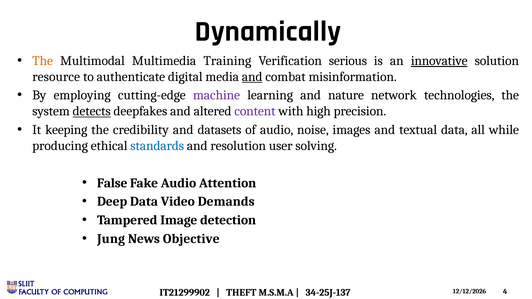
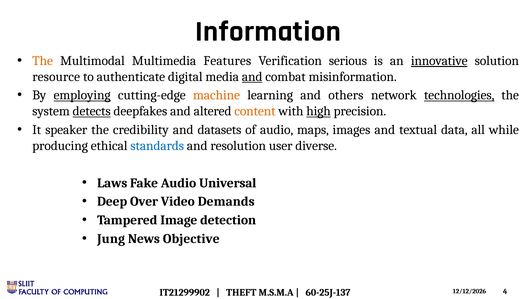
Dynamically: Dynamically -> Information
Training: Training -> Features
employing underline: none -> present
machine colour: purple -> orange
nature: nature -> others
technologies underline: none -> present
content colour: purple -> orange
high underline: none -> present
keeping: keeping -> speaker
noise: noise -> maps
solving: solving -> diverse
False: False -> Laws
Attention: Attention -> Universal
Deep Data: Data -> Over
34-25J-137: 34-25J-137 -> 60-25J-137
